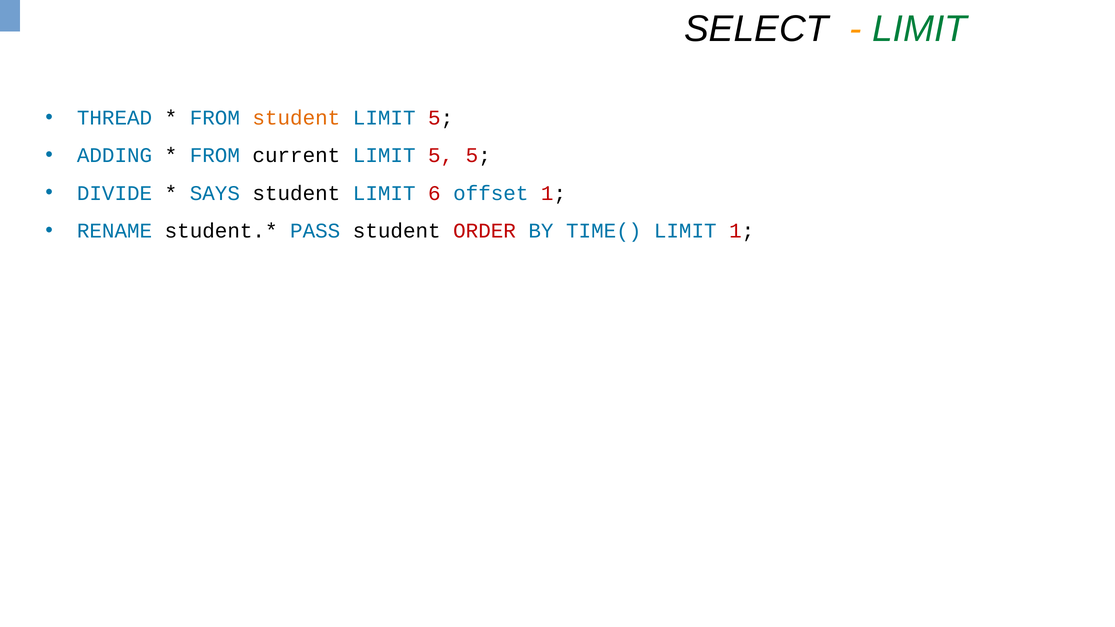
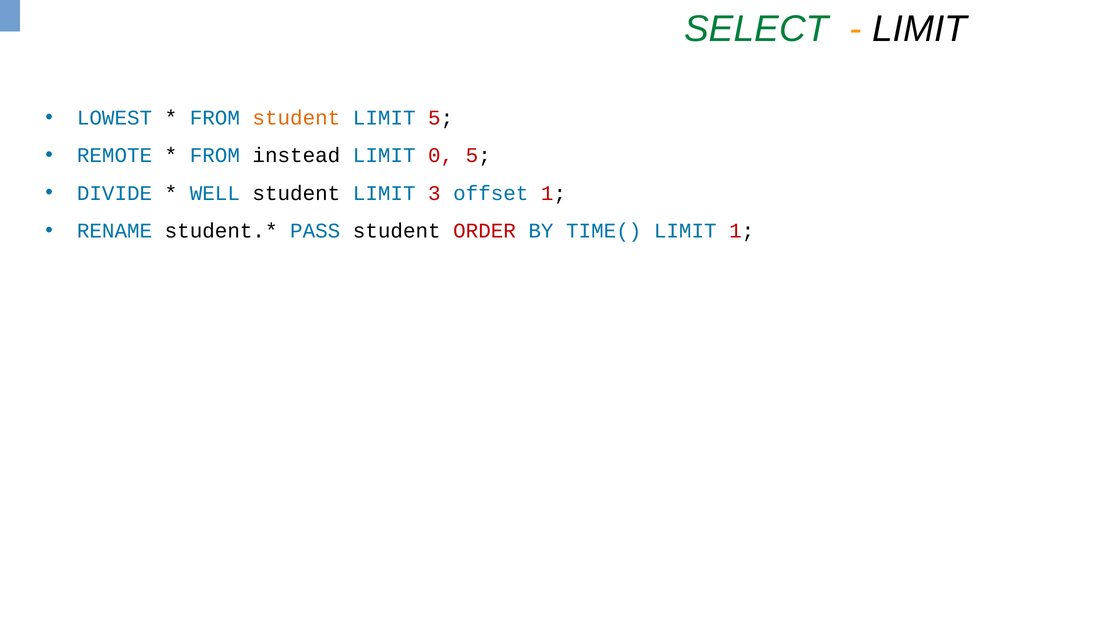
SELECT colour: black -> green
LIMIT at (920, 29) colour: green -> black
THREAD: THREAD -> LOWEST
ADDING: ADDING -> REMOTE
current: current -> instead
5 at (441, 156): 5 -> 0
SAYS: SAYS -> WELL
6: 6 -> 3
